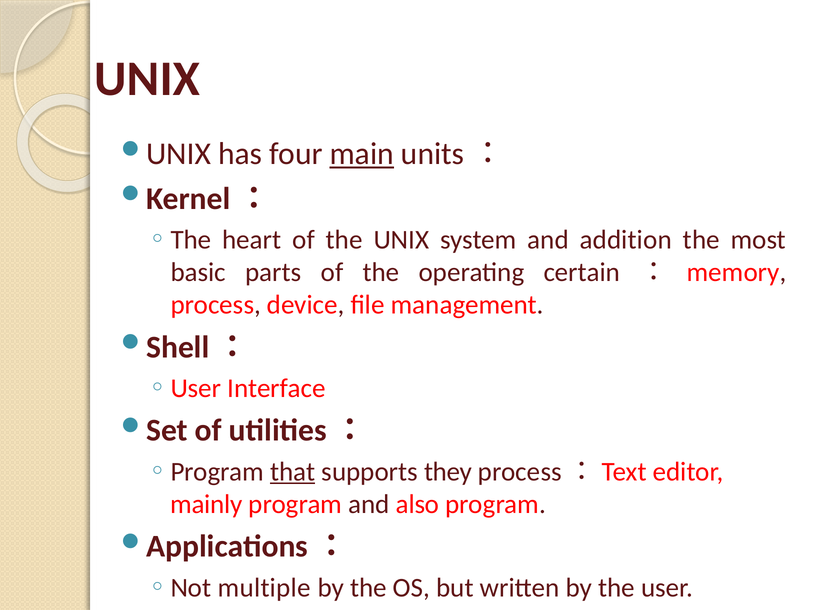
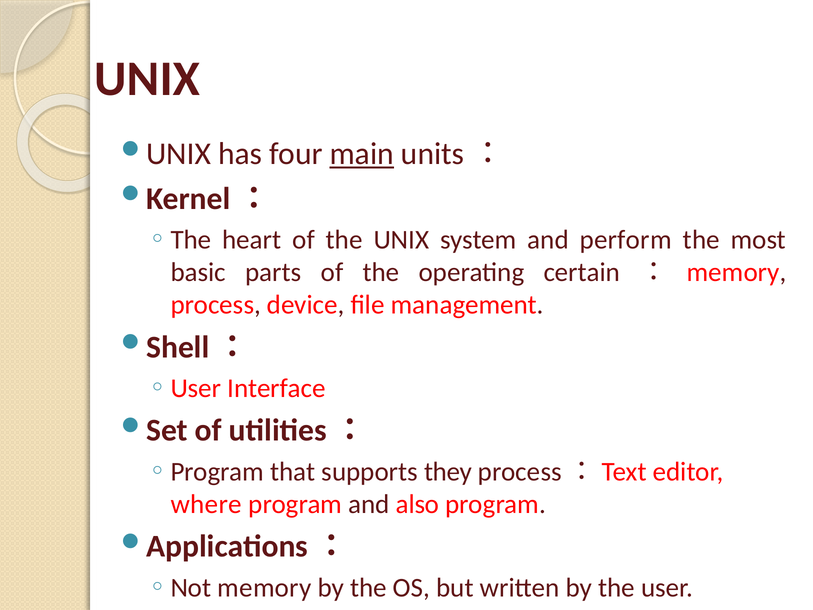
addition: addition -> perform
that underline: present -> none
mainly: mainly -> where
multiple at (264, 587): multiple -> memory
